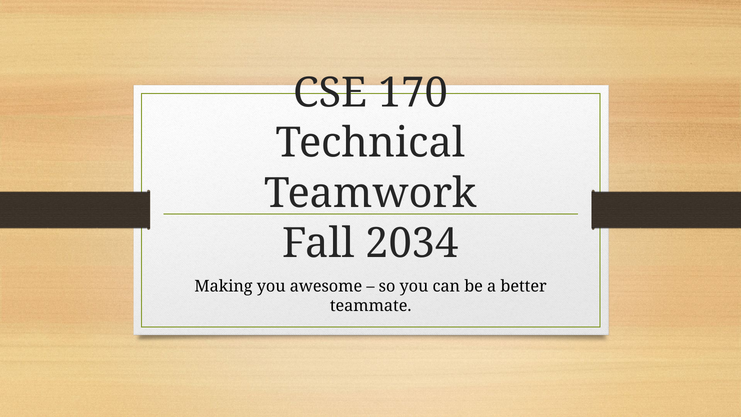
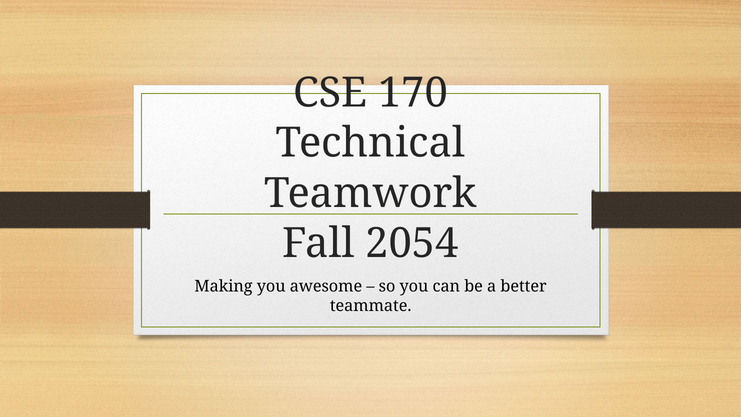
2034: 2034 -> 2054
